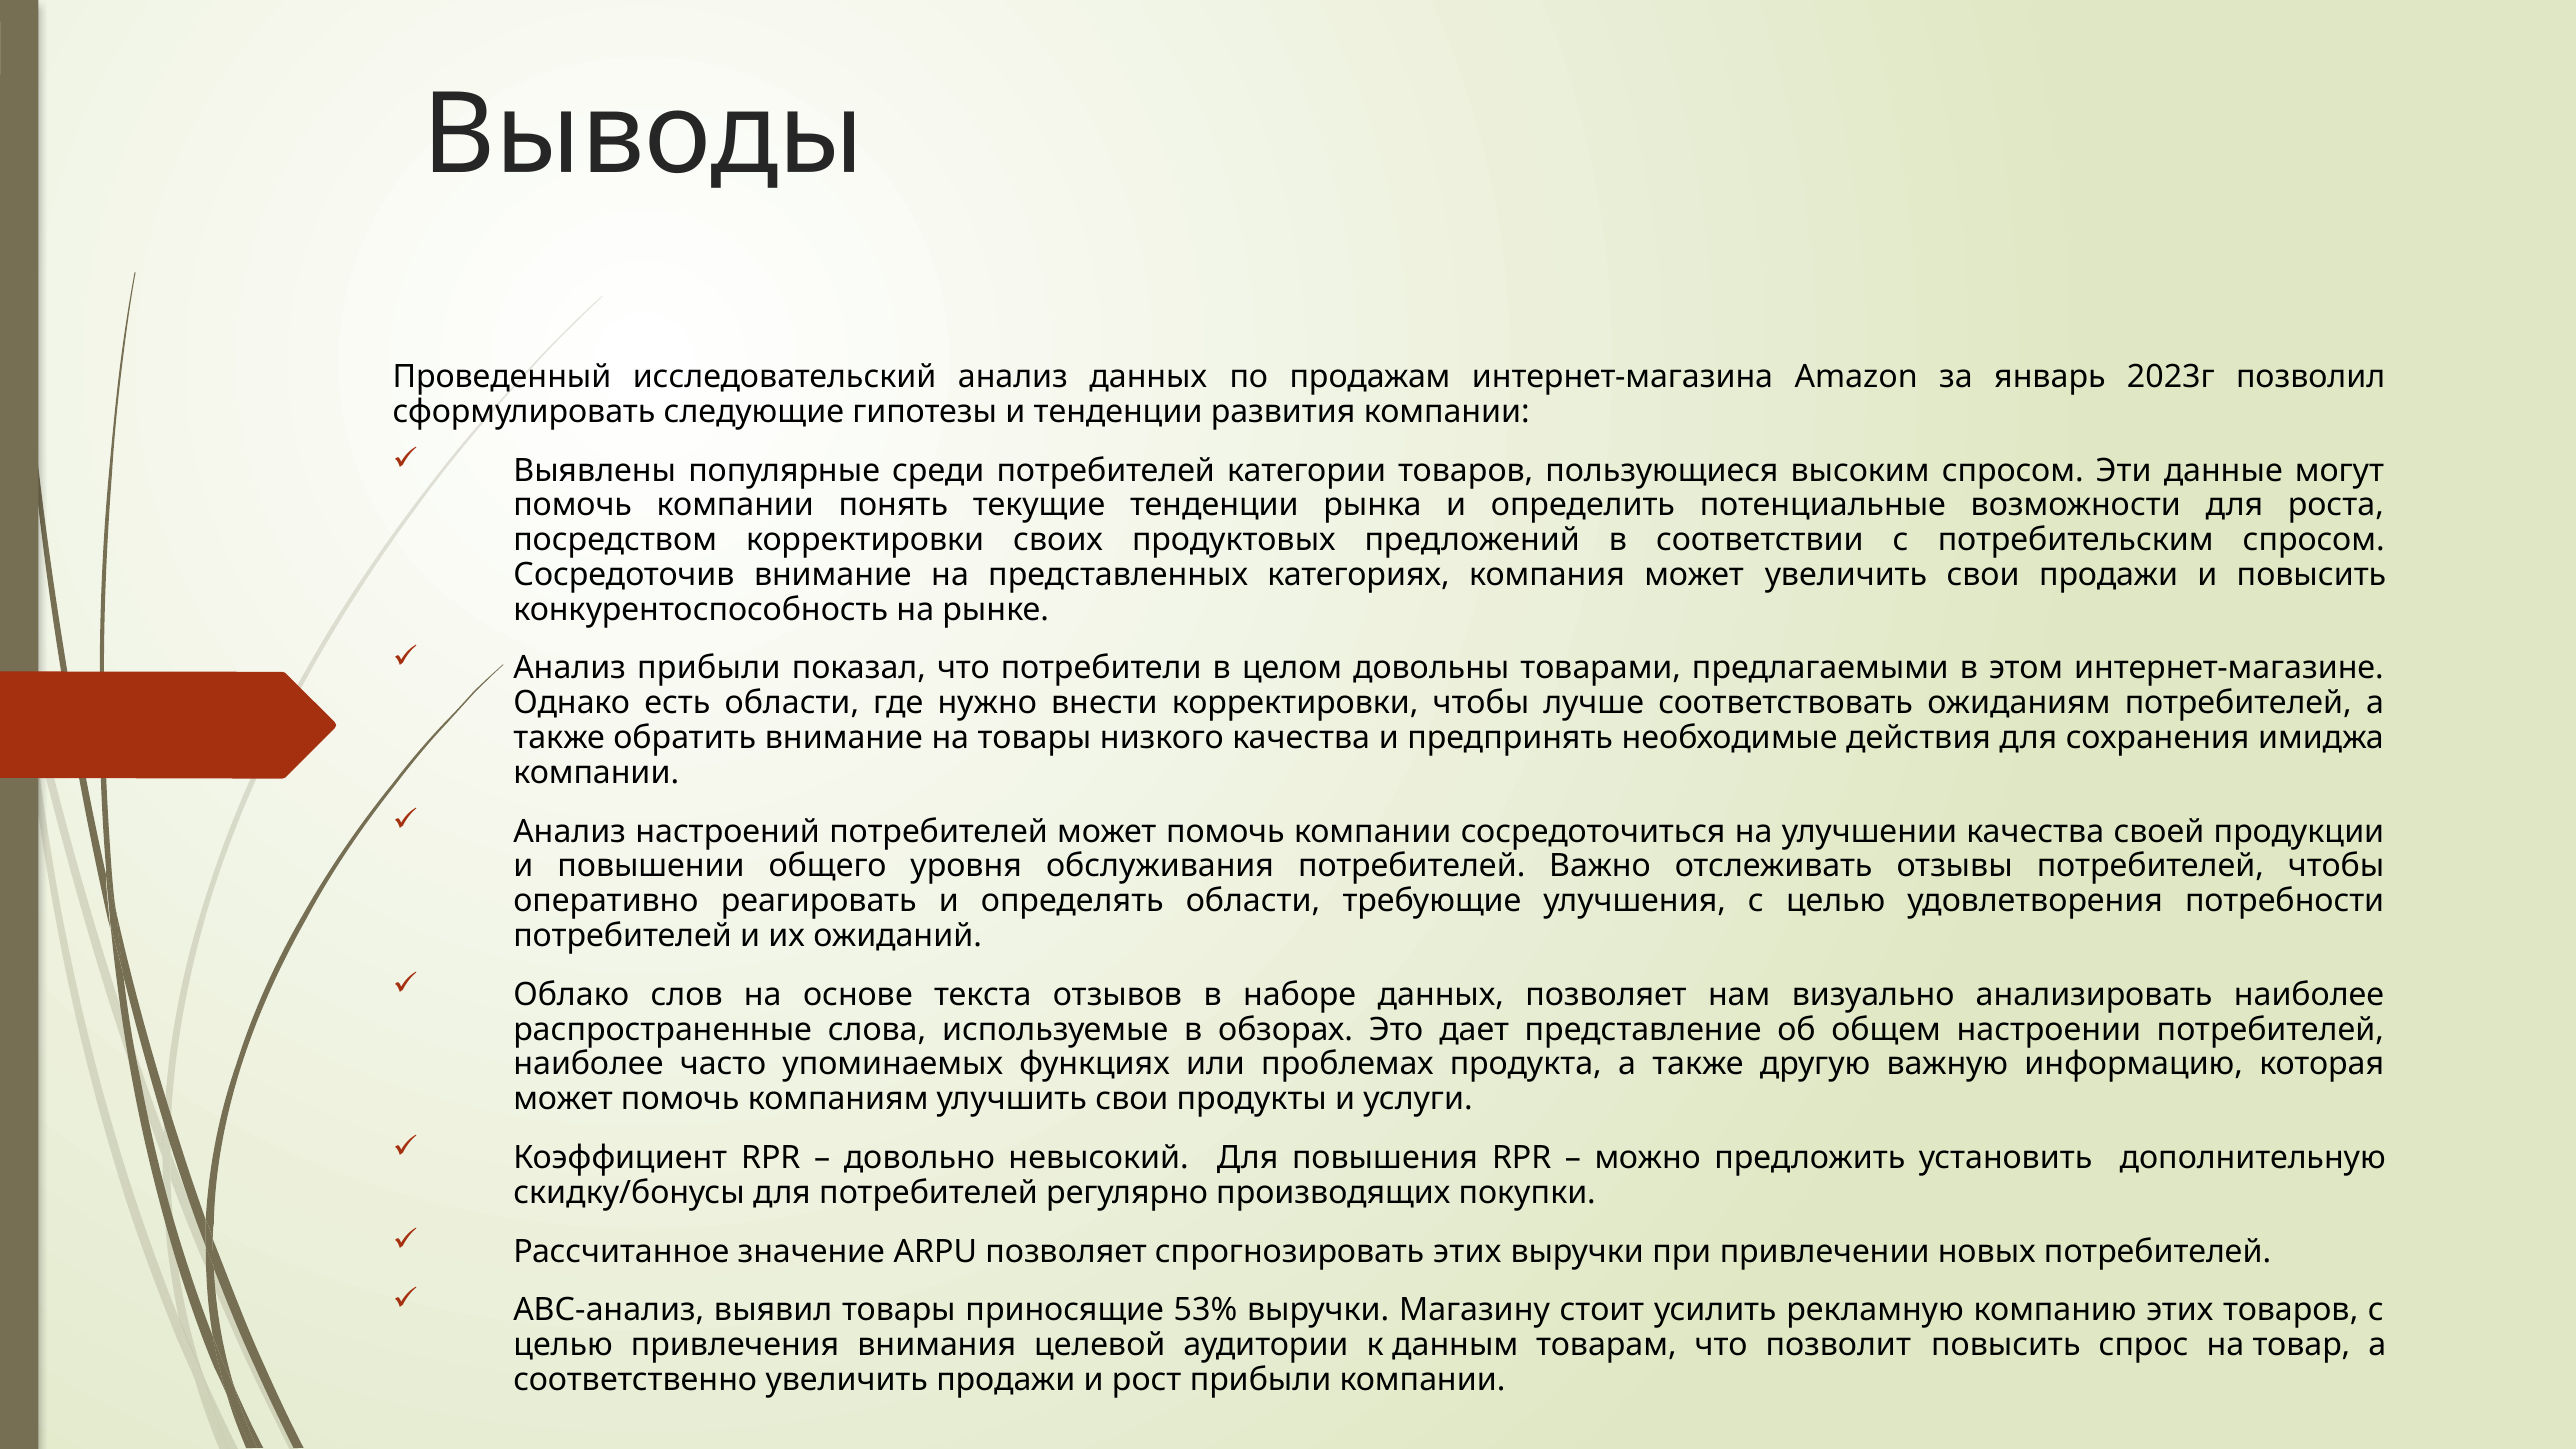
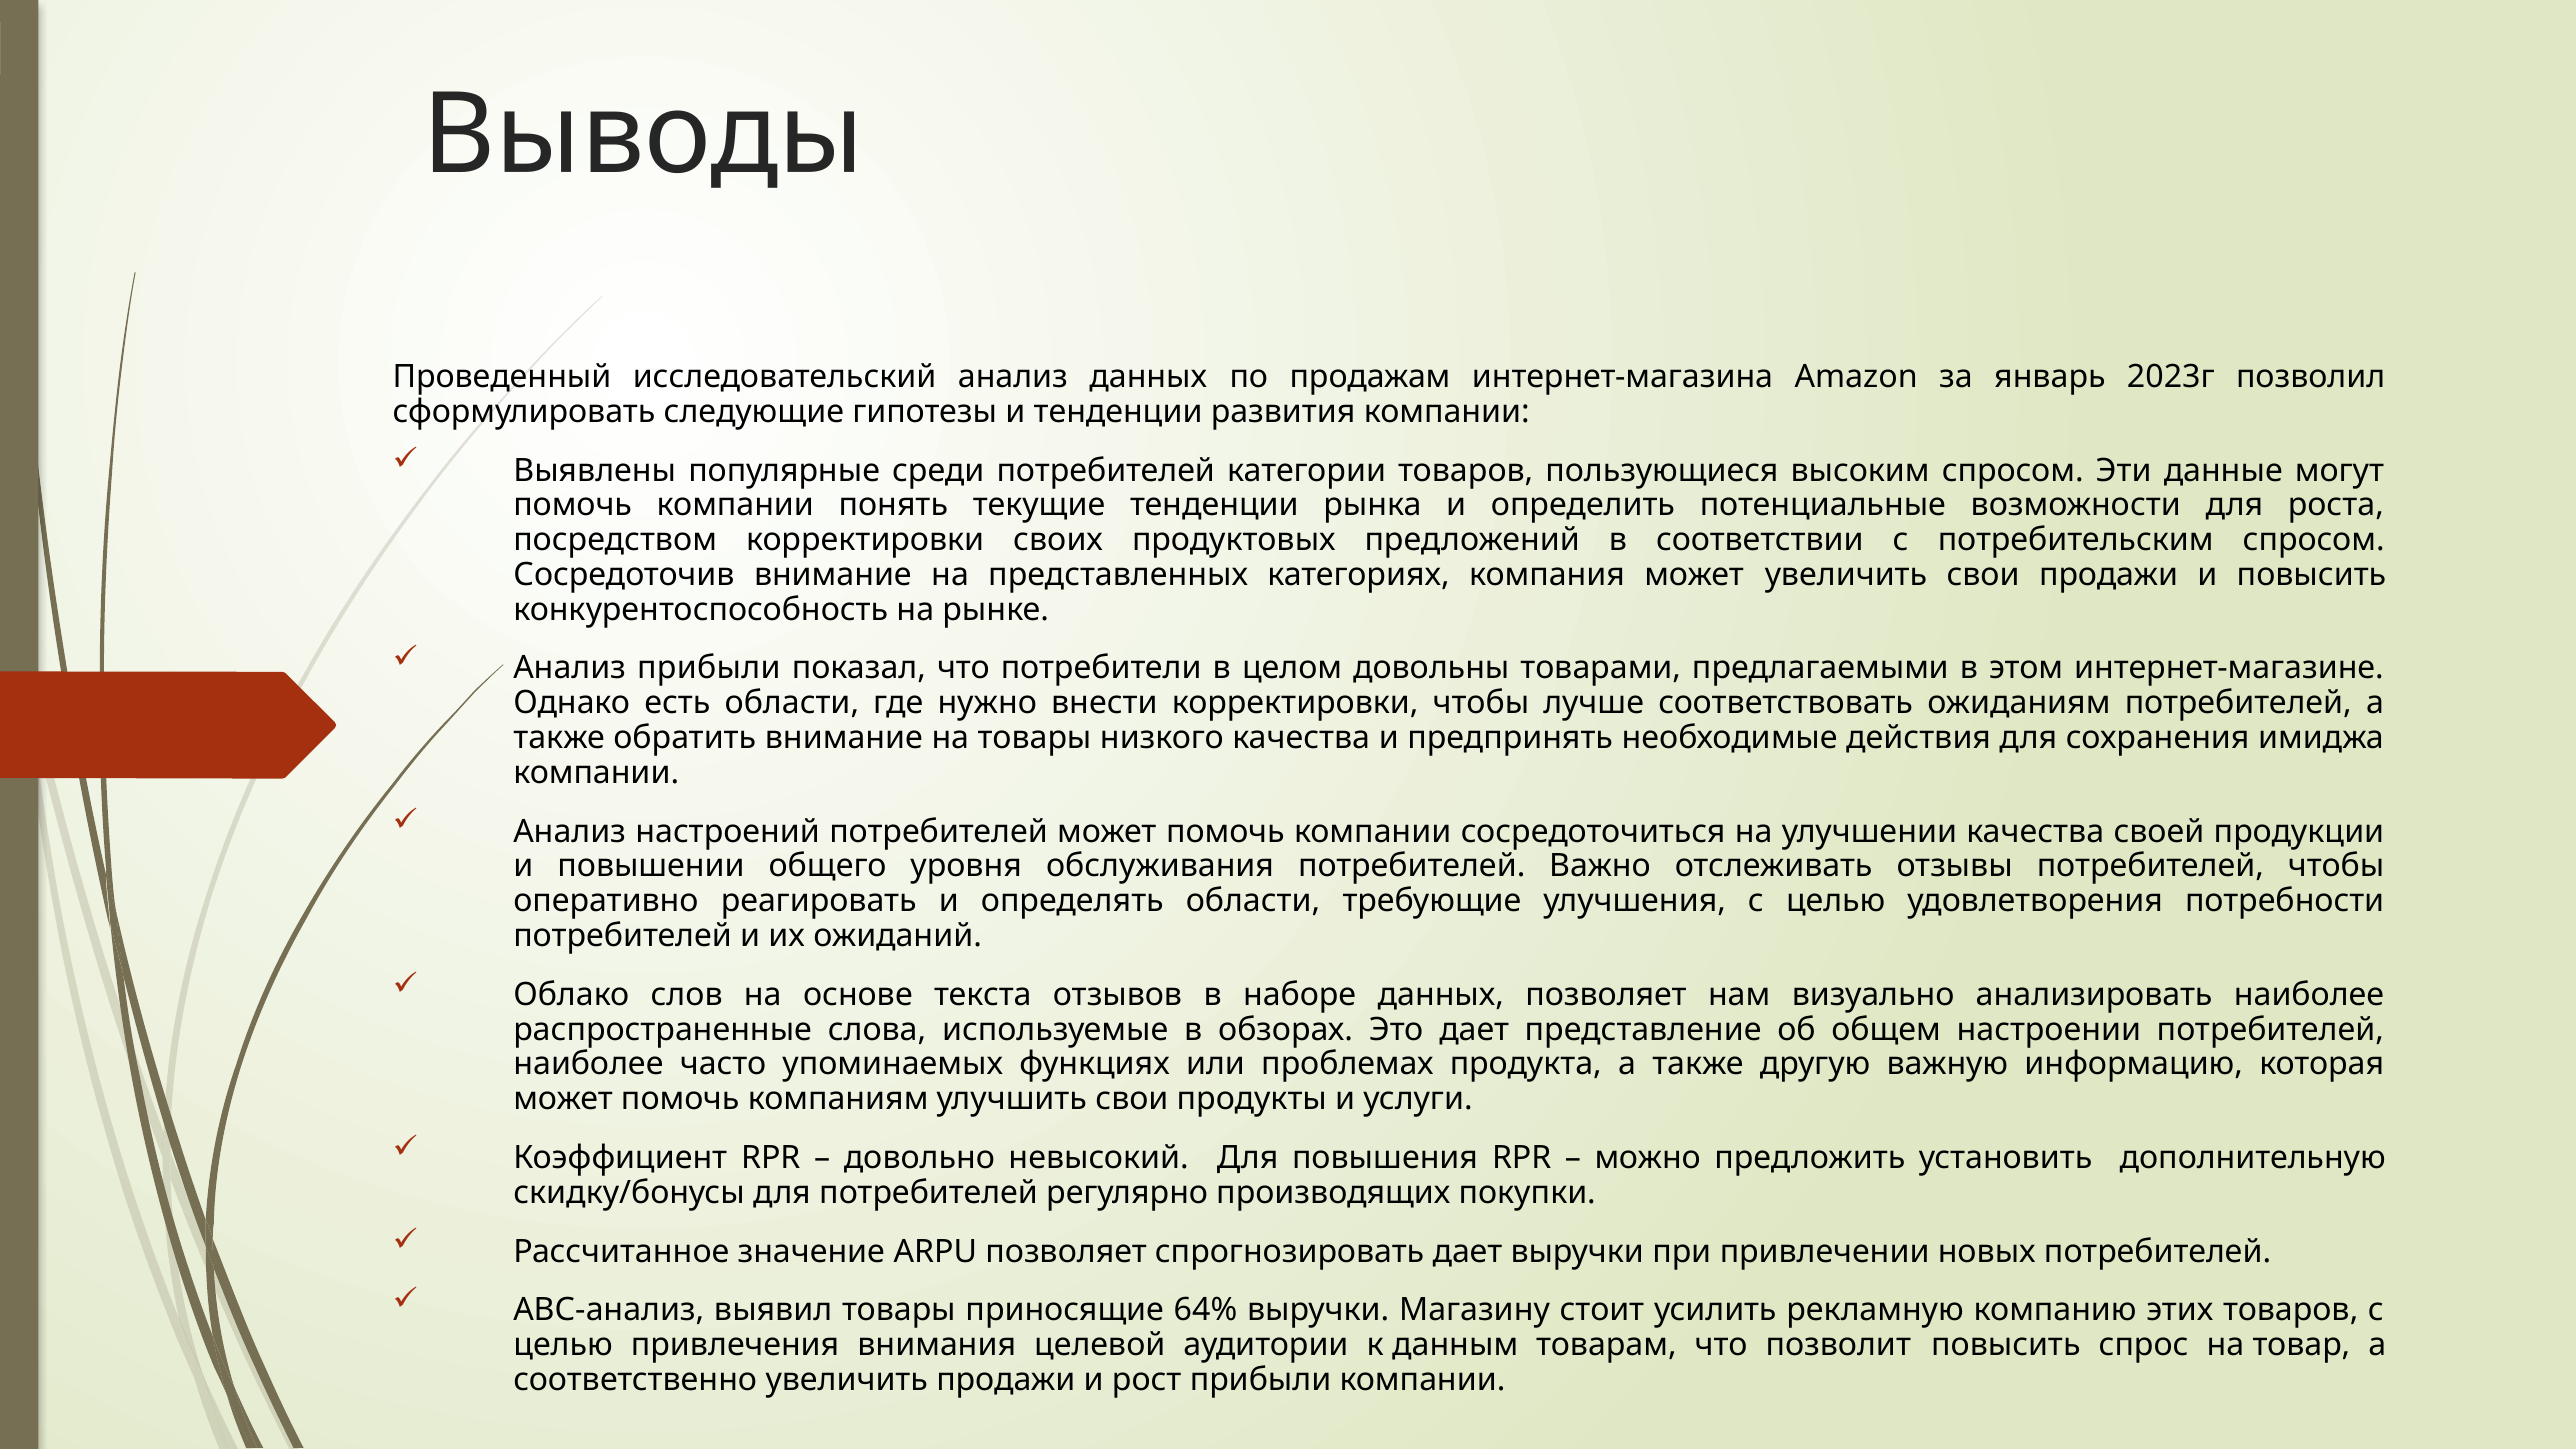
спрогнозировать этих: этих -> дает
53%: 53% -> 64%
